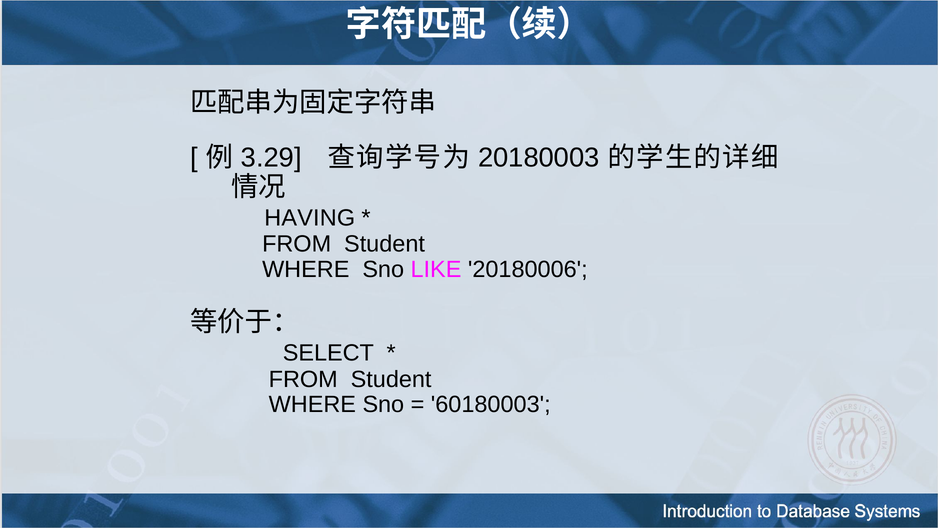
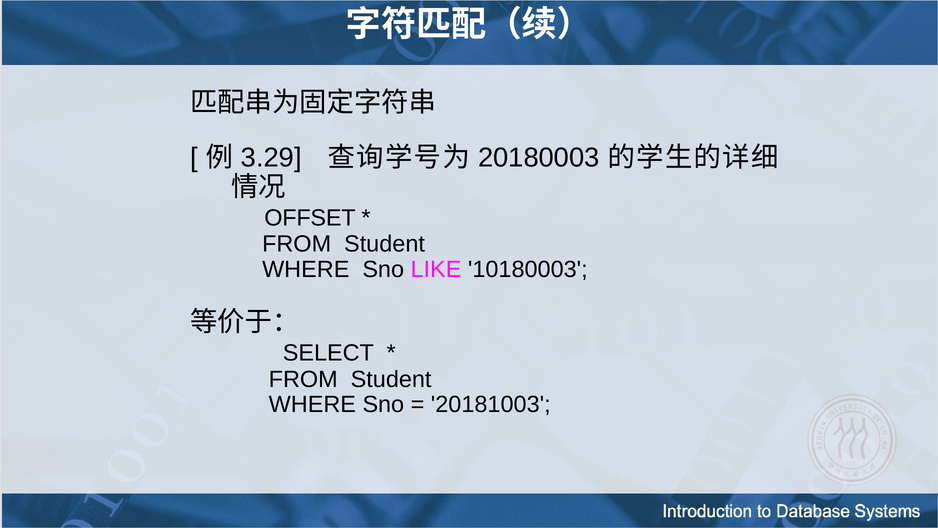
HAVING: HAVING -> OFFSET
20180006: 20180006 -> 10180003
60180003: 60180003 -> 20181003
